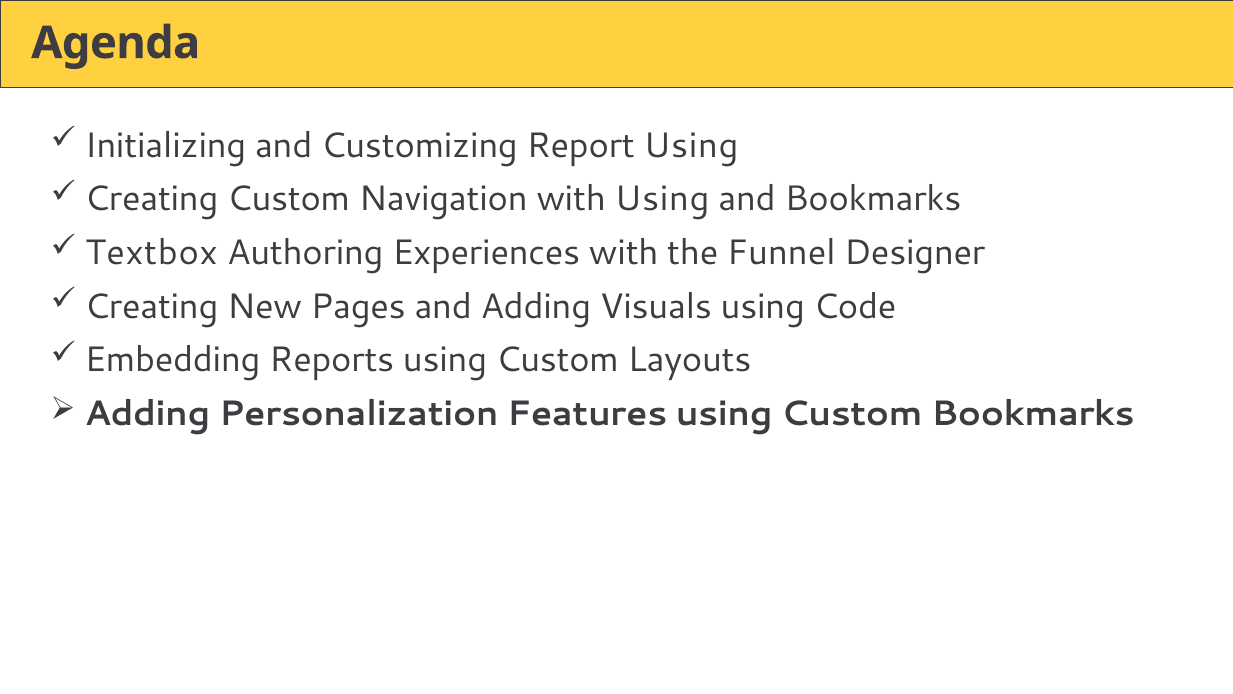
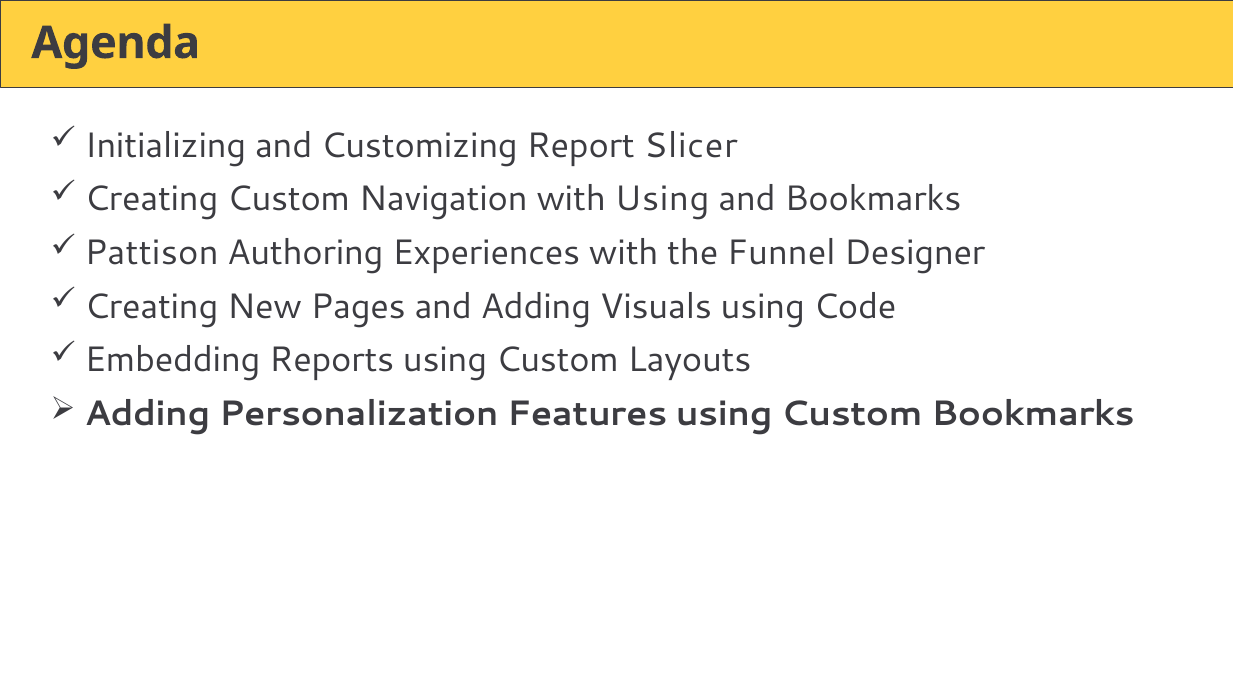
Report Using: Using -> Slicer
Textbox: Textbox -> Pattison
